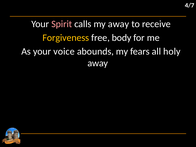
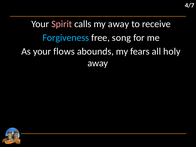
Forgiveness colour: yellow -> light blue
body: body -> song
voice: voice -> flows
